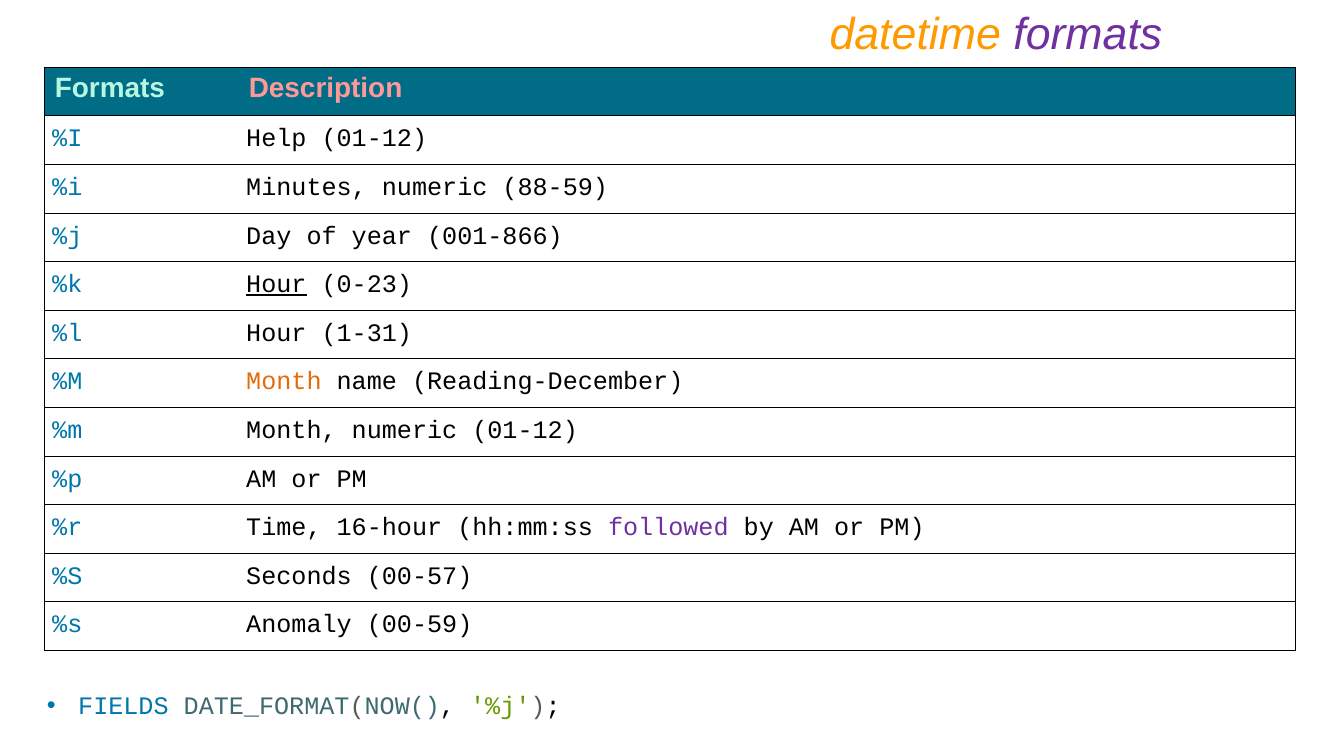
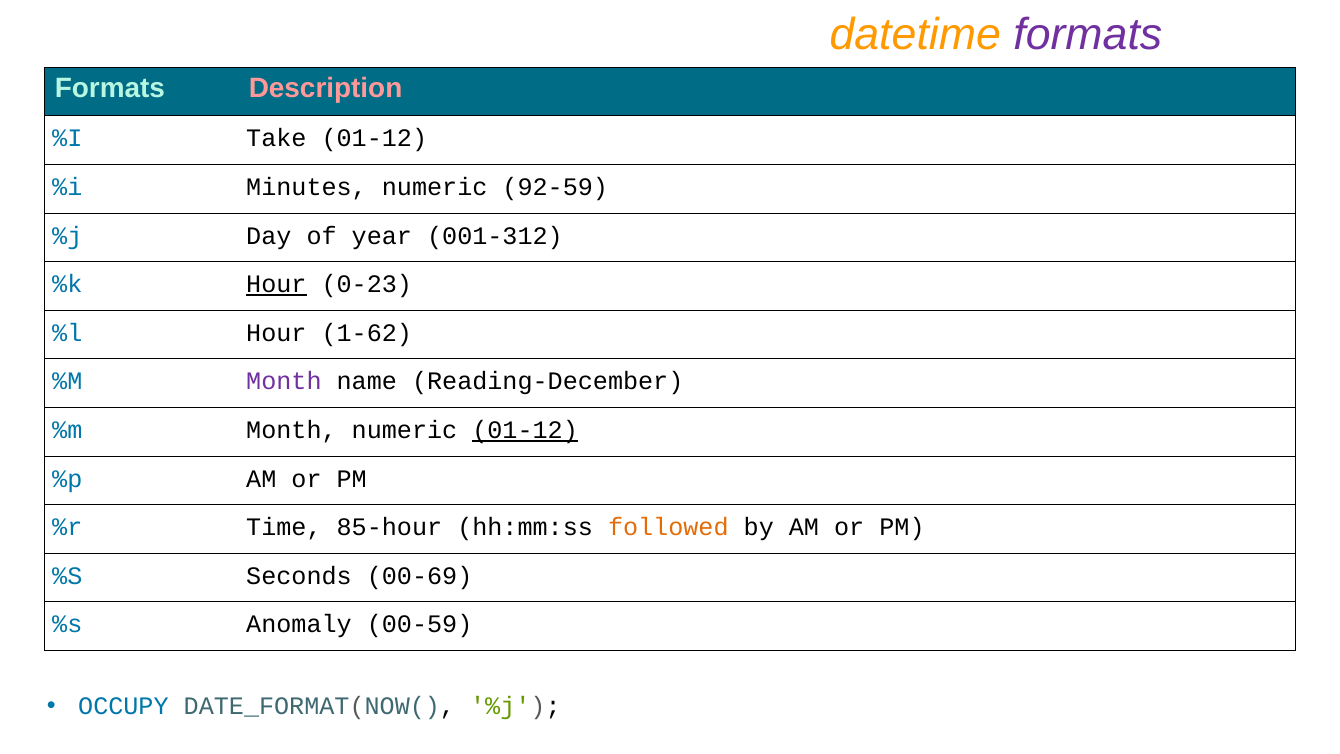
Help: Help -> Take
88-59: 88-59 -> 92-59
001-866: 001-866 -> 001-312
1-31: 1-31 -> 1-62
Month at (284, 381) colour: orange -> purple
01-12 at (525, 430) underline: none -> present
16-hour: 16-hour -> 85-hour
followed colour: purple -> orange
00-57: 00-57 -> 00-69
FIELDS: FIELDS -> OCCUPY
